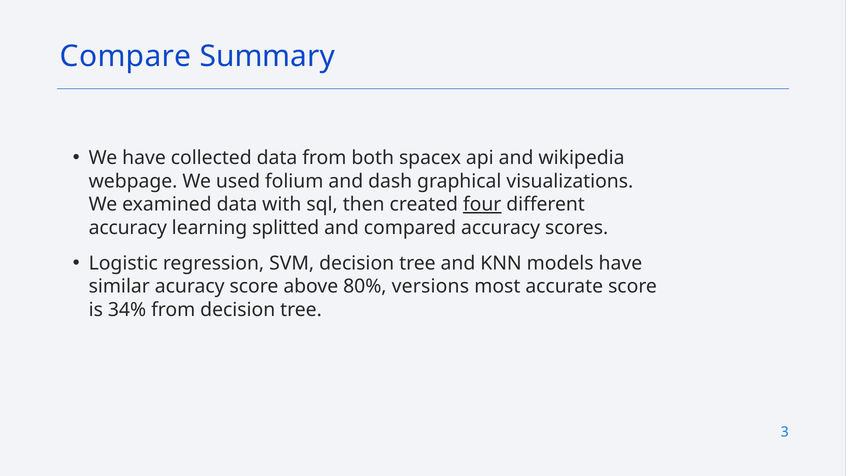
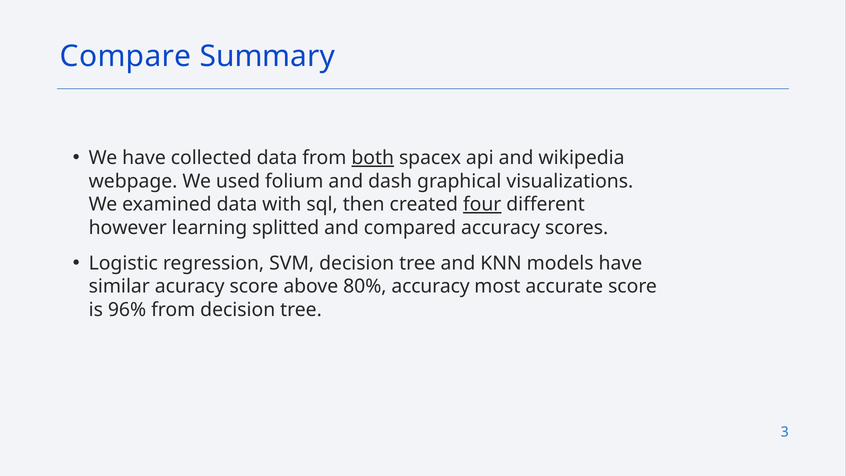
both underline: none -> present
accuracy at (128, 228): accuracy -> however
80% versions: versions -> accuracy
34%: 34% -> 96%
